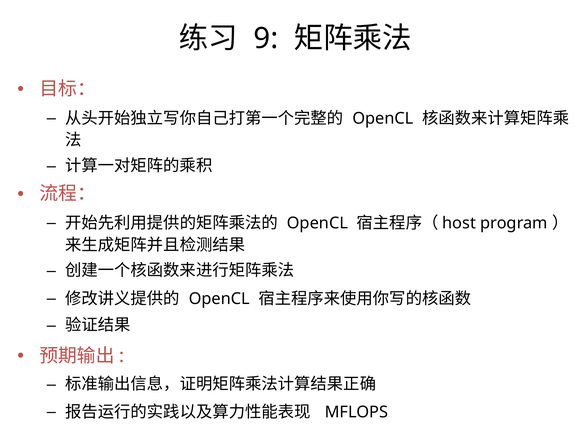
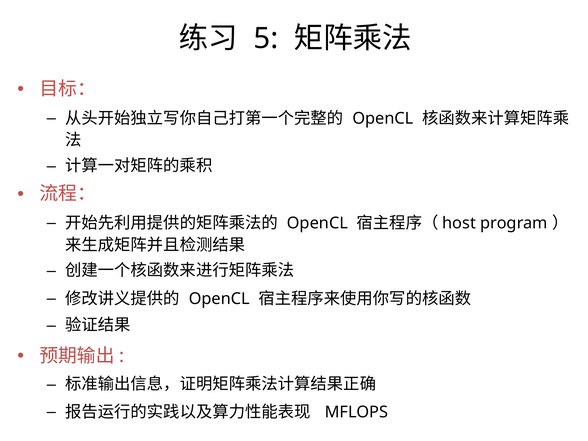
9: 9 -> 5
